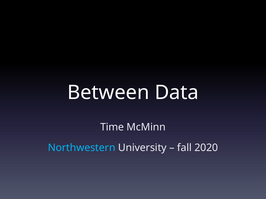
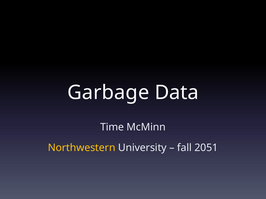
Between: Between -> Garbage
Northwestern colour: light blue -> yellow
2020: 2020 -> 2051
